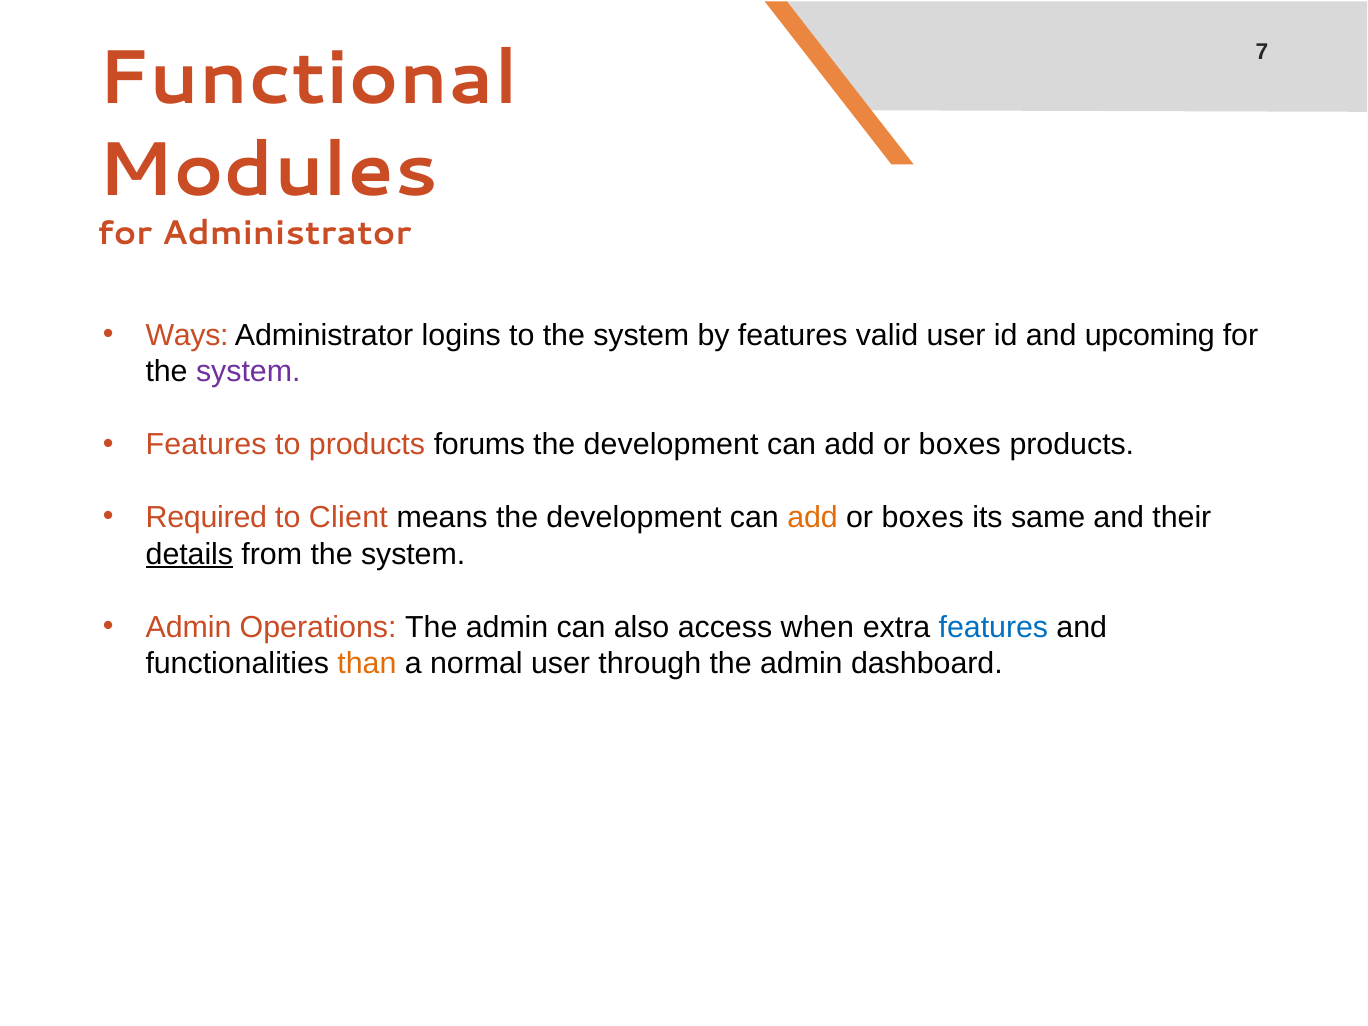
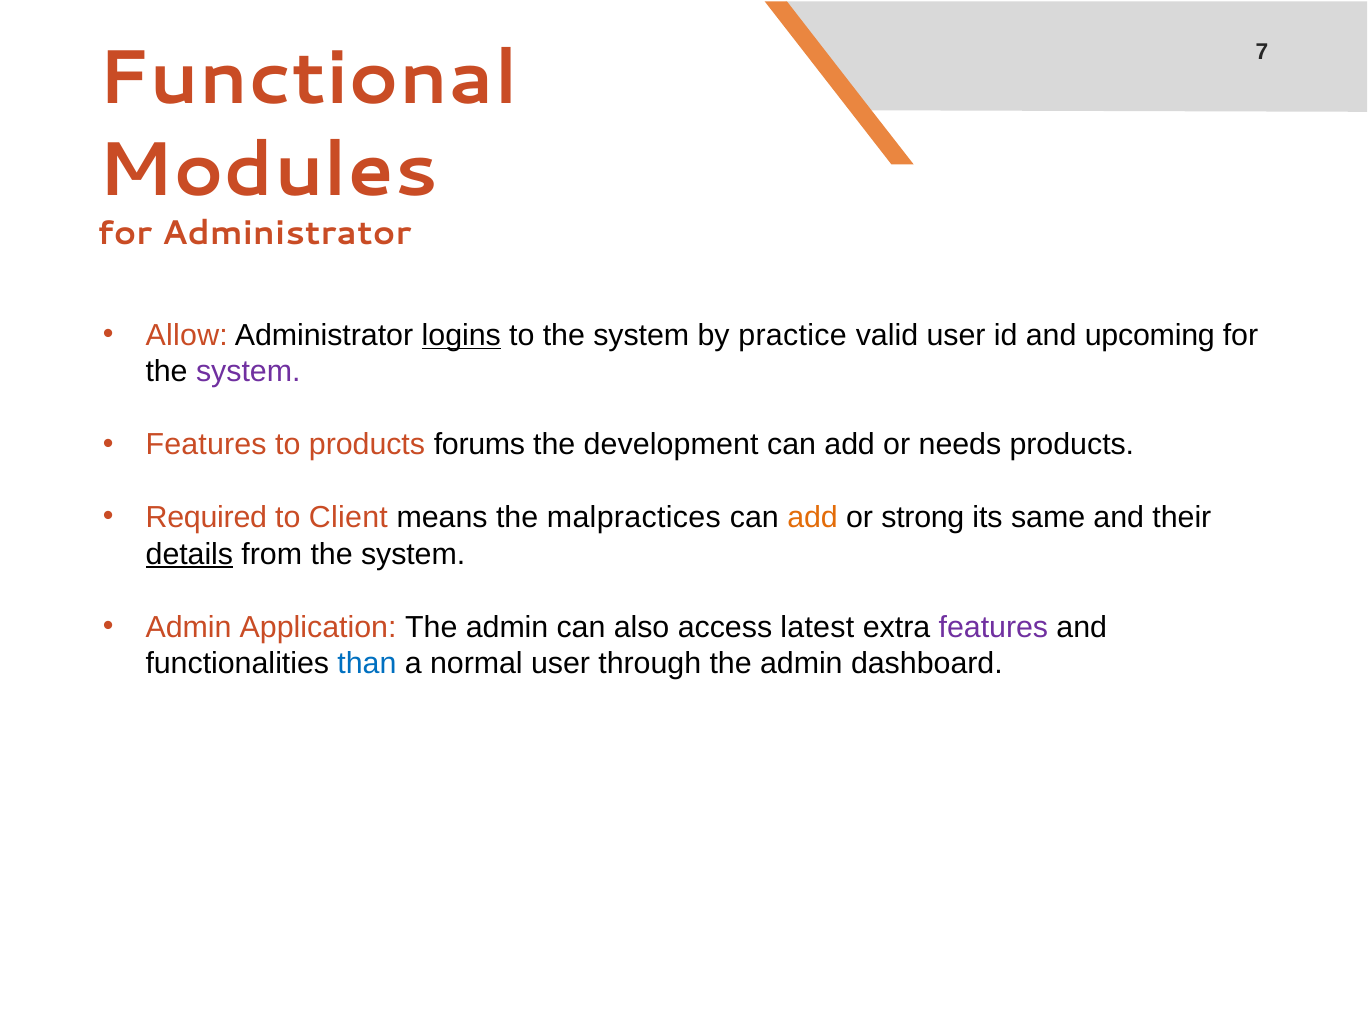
Ways: Ways -> Allow
logins underline: none -> present
by features: features -> practice
boxes at (960, 445): boxes -> needs
means the development: development -> malpractices
boxes at (923, 518): boxes -> strong
Operations: Operations -> Application
when: when -> latest
features at (993, 627) colour: blue -> purple
than colour: orange -> blue
